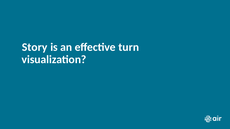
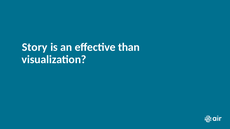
turn: turn -> than
